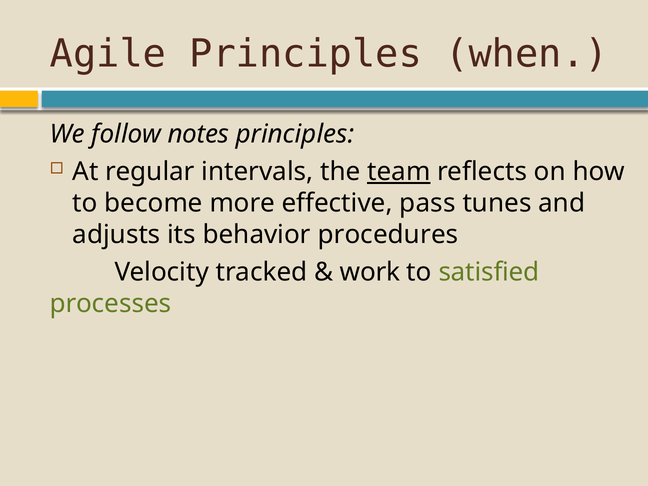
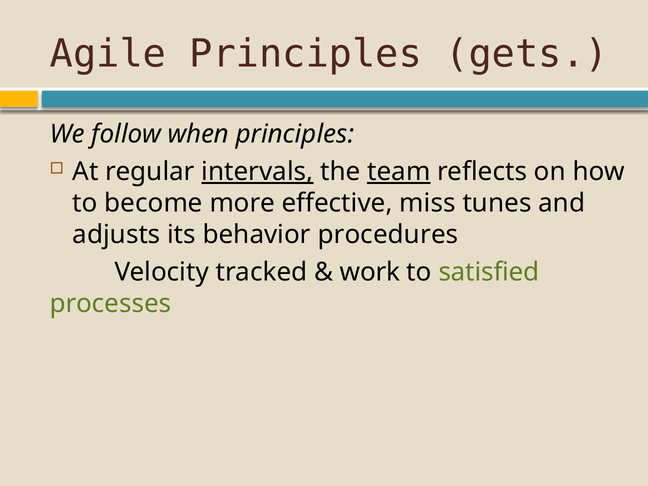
when: when -> gets
notes: notes -> when
intervals underline: none -> present
pass: pass -> miss
